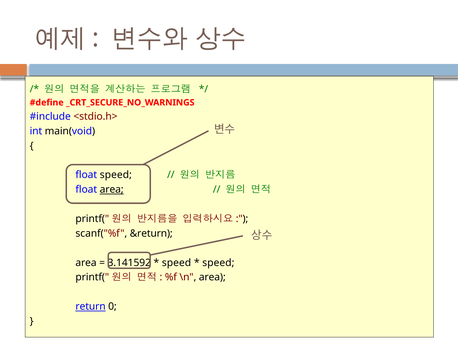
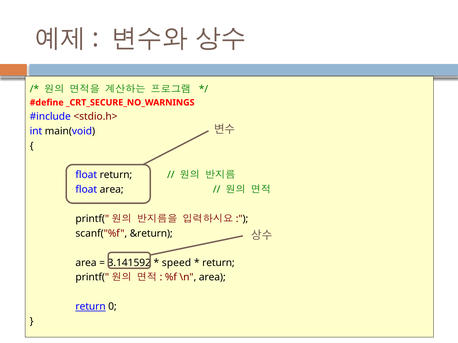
float speed: speed -> return
area at (112, 190) underline: present -> none
speed at (218, 263): speed -> return
